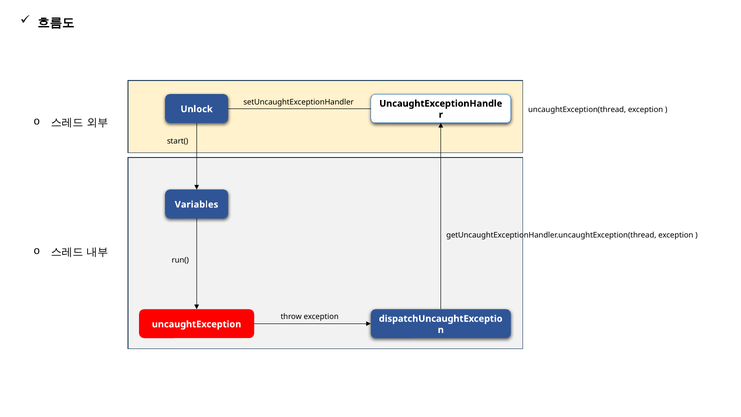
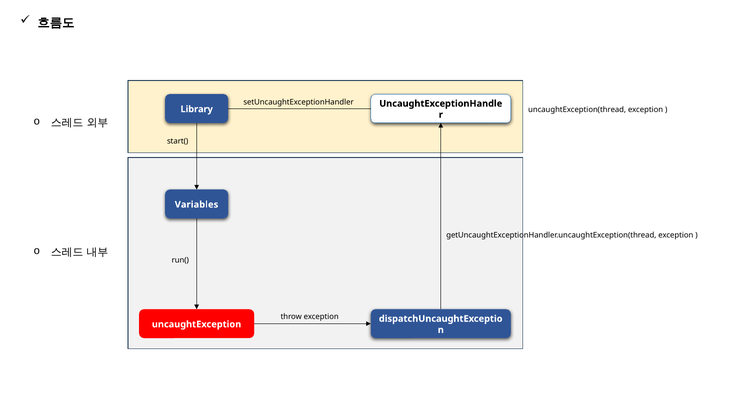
Unlock: Unlock -> Library
